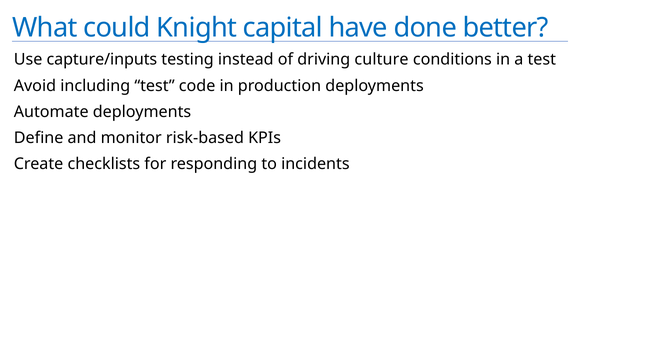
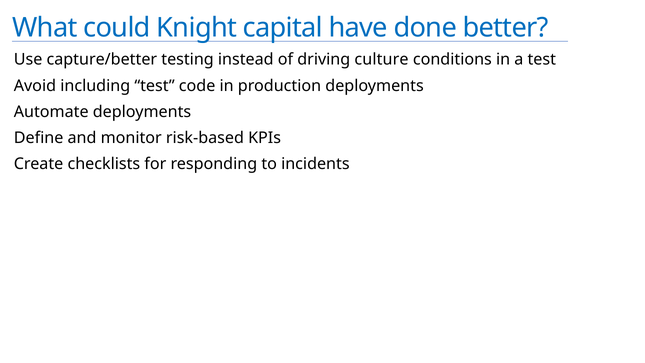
capture/inputs: capture/inputs -> capture/better
